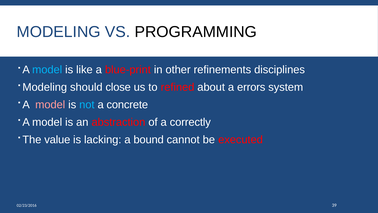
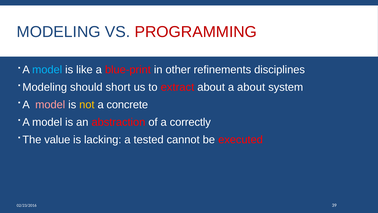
PROGRAMMING colour: black -> red
close: close -> short
refined: refined -> extract
a errors: errors -> about
not colour: light blue -> yellow
bound: bound -> tested
